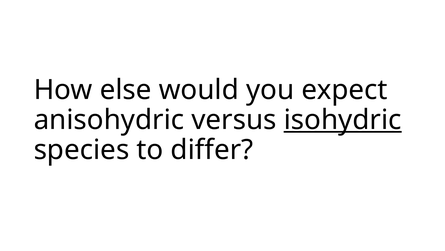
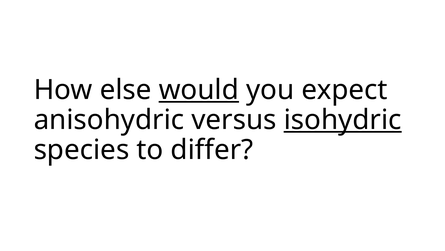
would underline: none -> present
